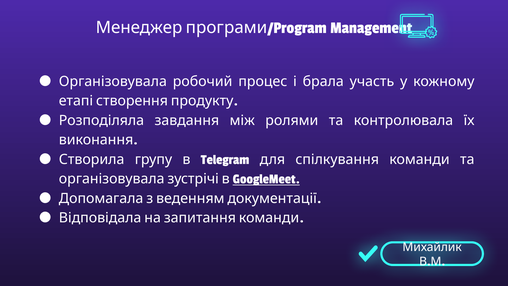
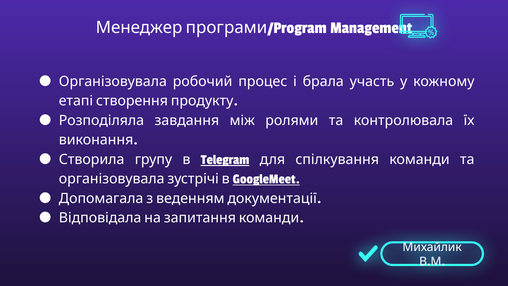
Telegram underline: none -> present
